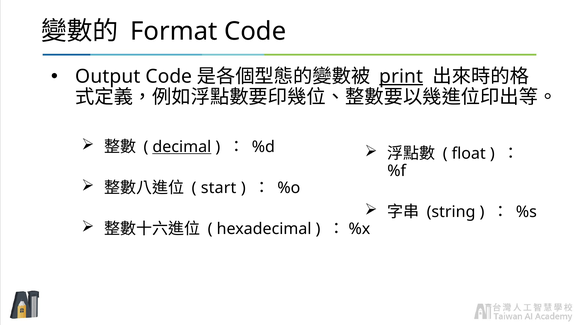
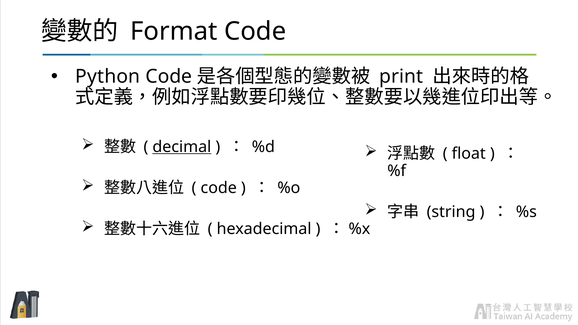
Output: Output -> Python
print underline: present -> none
start at (219, 188): start -> code
